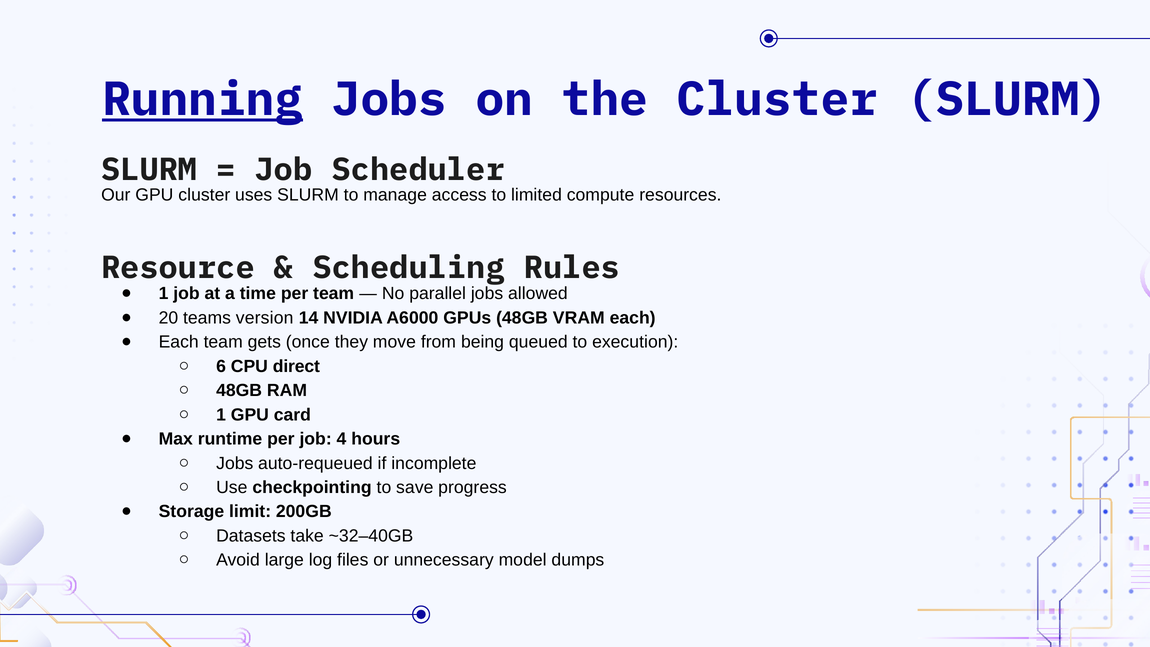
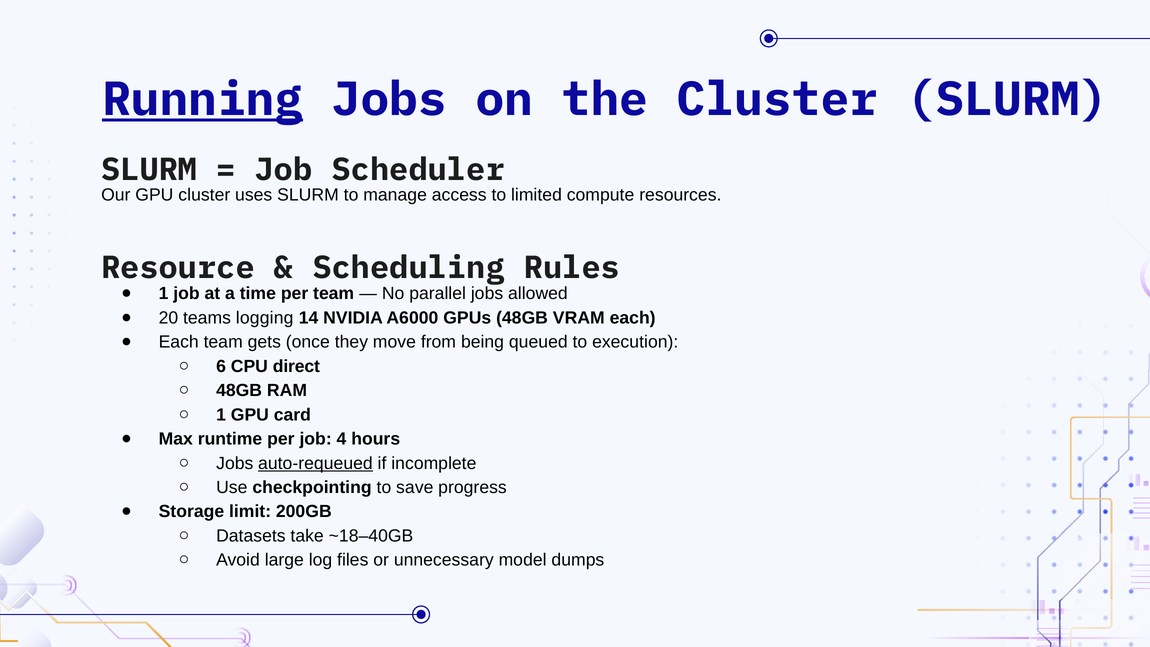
version: version -> logging
auto-requeued underline: none -> present
~32–40GB: ~32–40GB -> ~18–40GB
